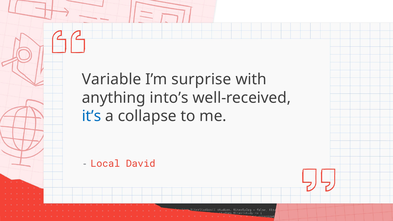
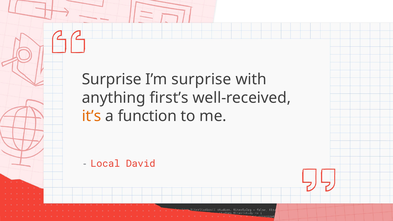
Variable at (112, 79): Variable -> Surprise
into’s: into’s -> first’s
it’s colour: blue -> orange
collapse: collapse -> function
